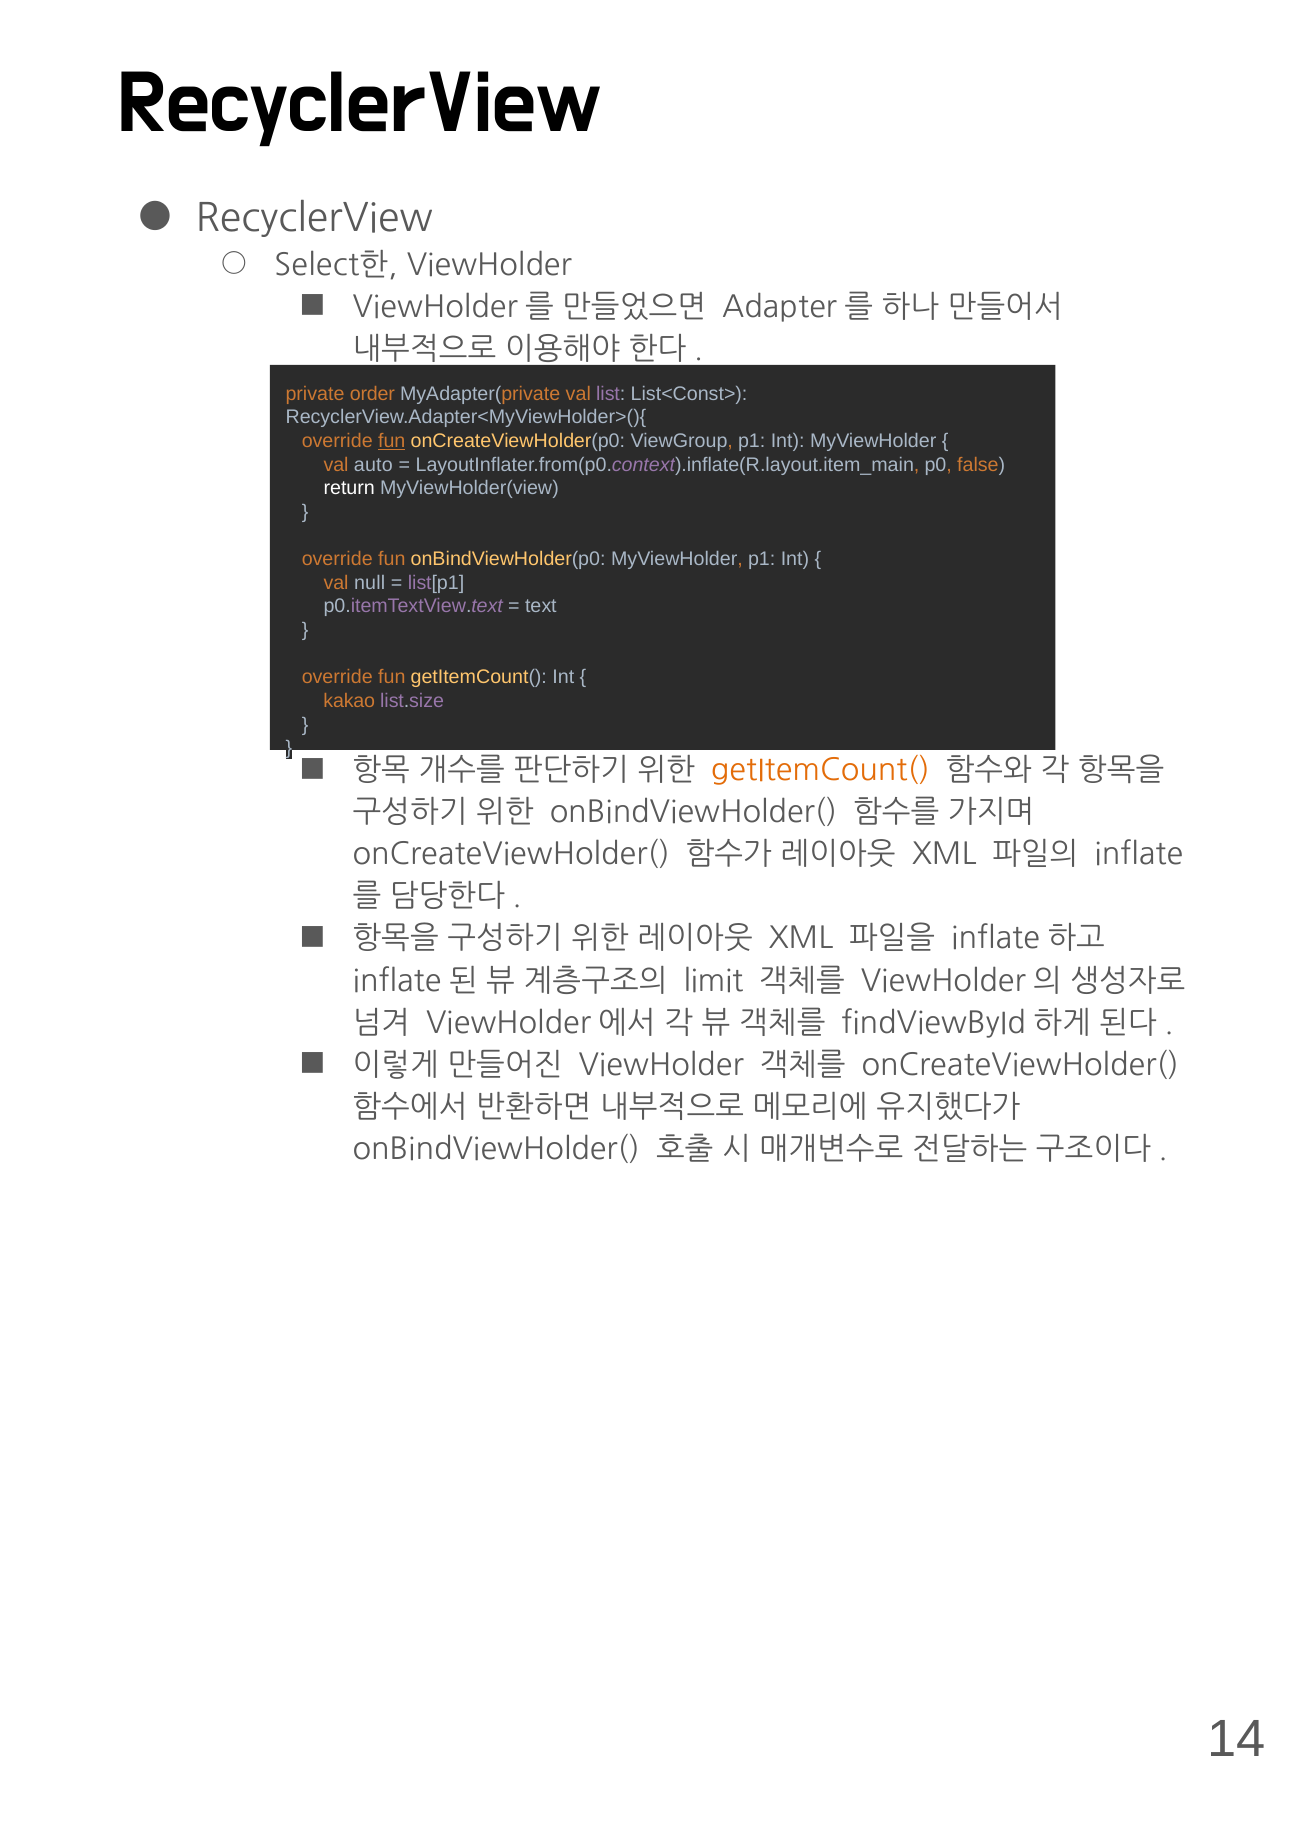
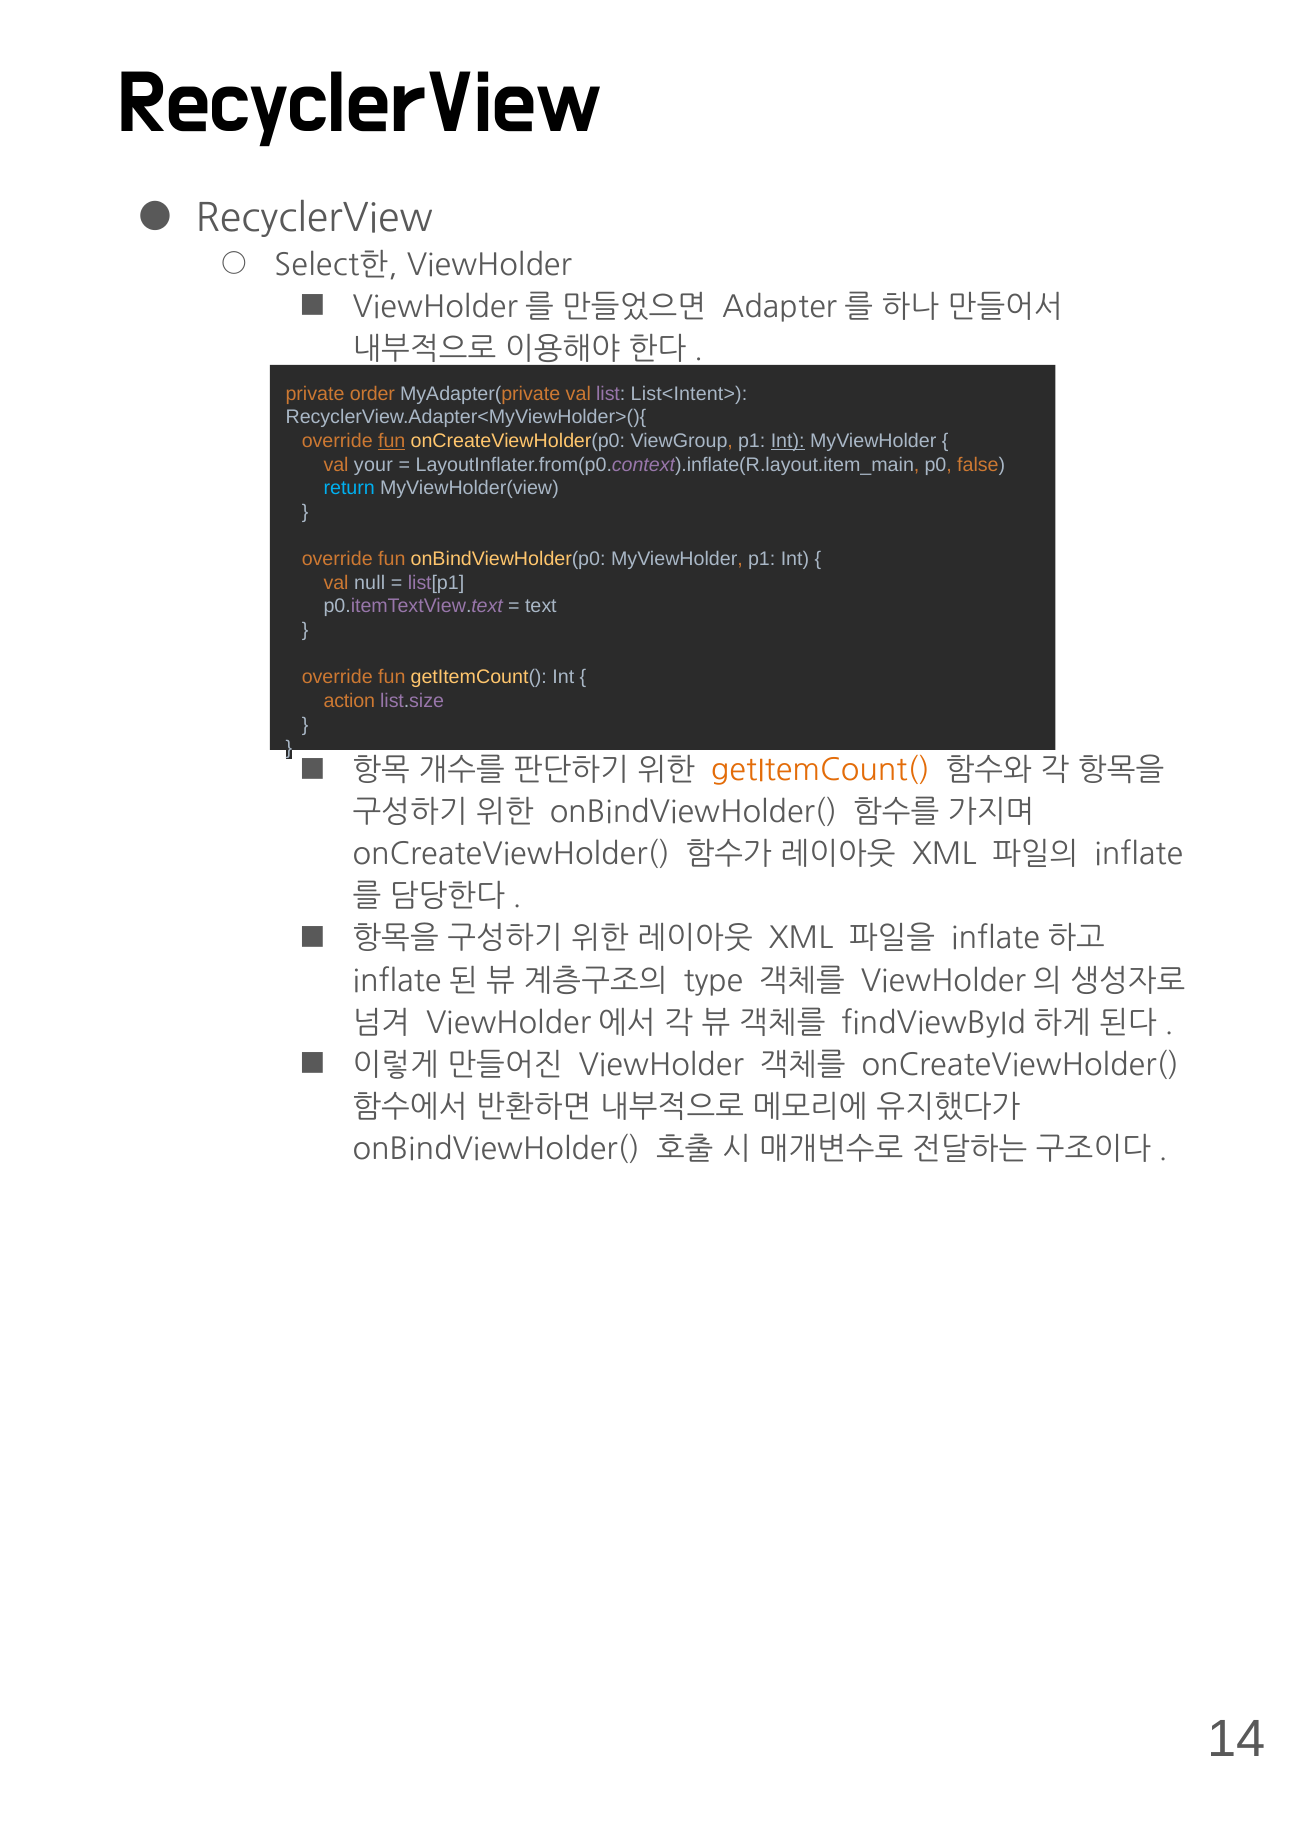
List<Const>: List<Const> -> List<Intent>
Int at (788, 441) underline: none -> present
auto: auto -> your
return colour: white -> light blue
kakao: kakao -> action
limit: limit -> type
